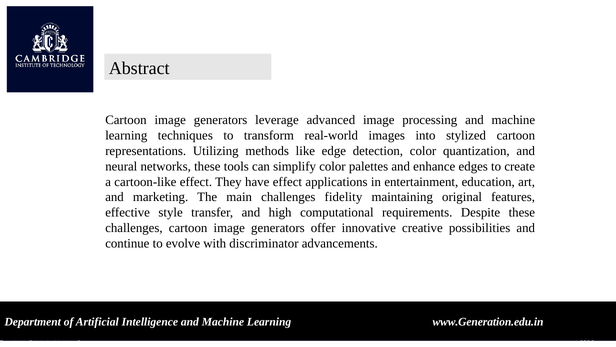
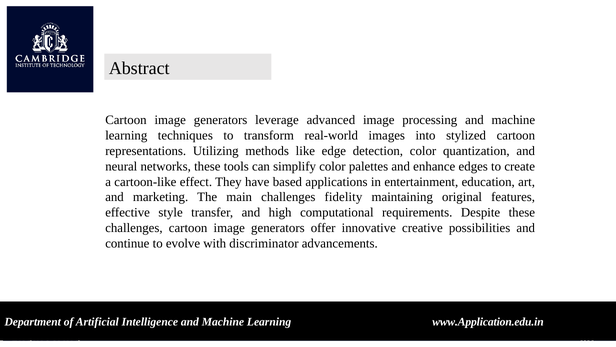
have effect: effect -> based
www.Generation.edu.in: www.Generation.edu.in -> www.Application.edu.in
